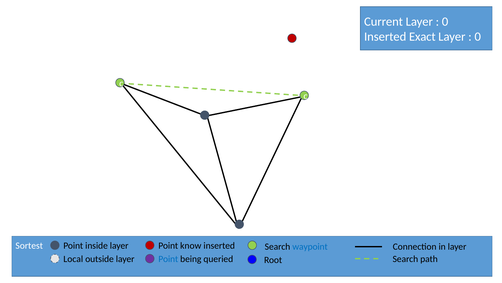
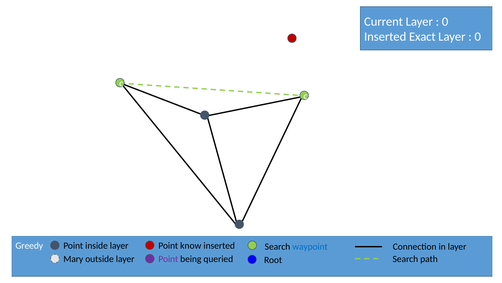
Sortest: Sortest -> Greedy
Local: Local -> Mary
Point at (168, 259) colour: blue -> purple
